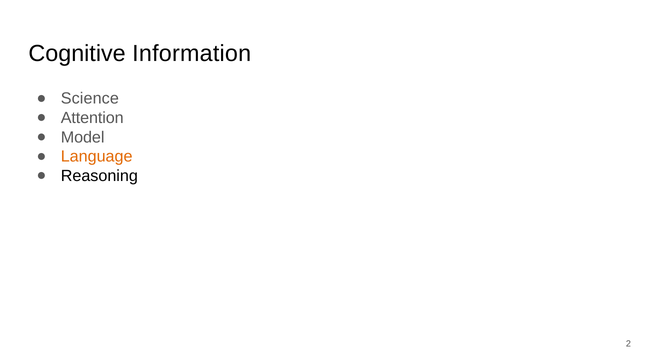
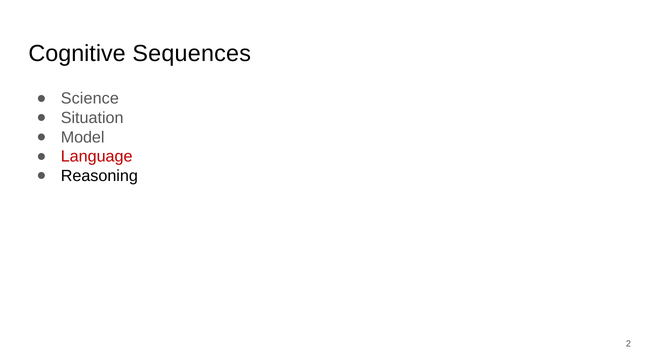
Information: Information -> Sequences
Attention: Attention -> Situation
Language colour: orange -> red
